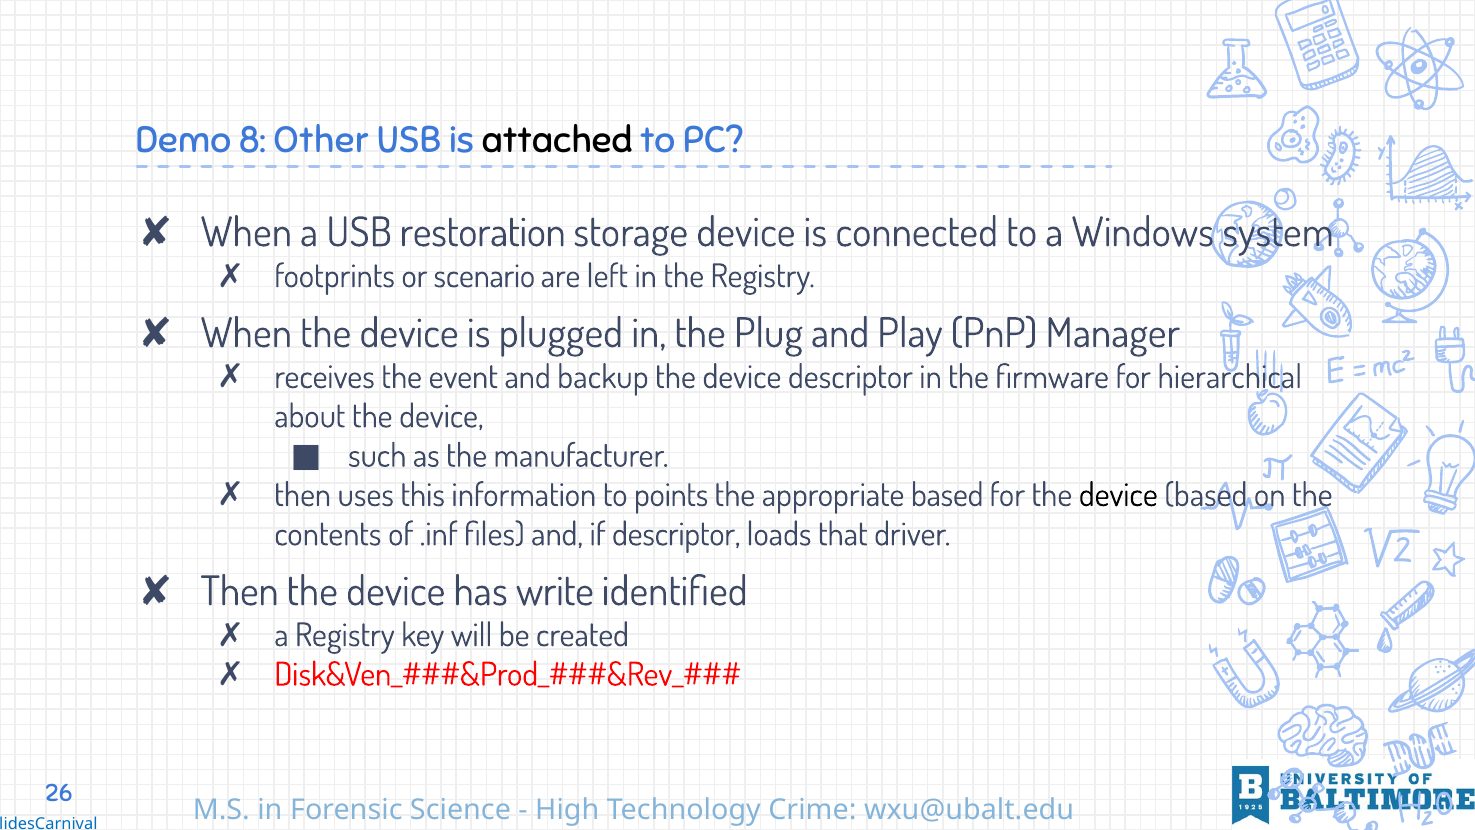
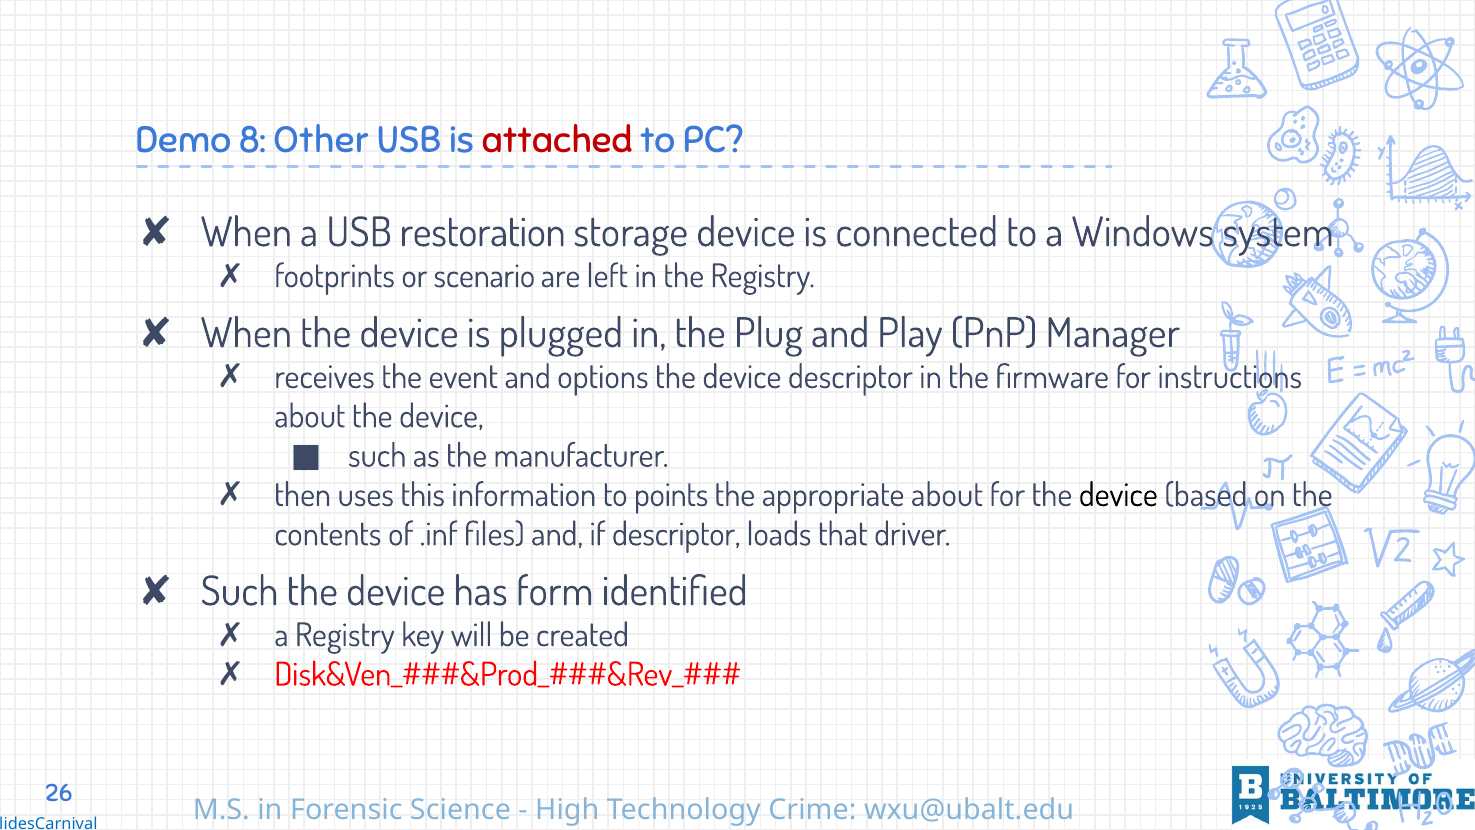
attached colour: black -> red
backup: backup -> options
hierarchical: hierarchical -> instructions
appropriate based: based -> about
Then at (240, 592): Then -> Such
write: write -> form
